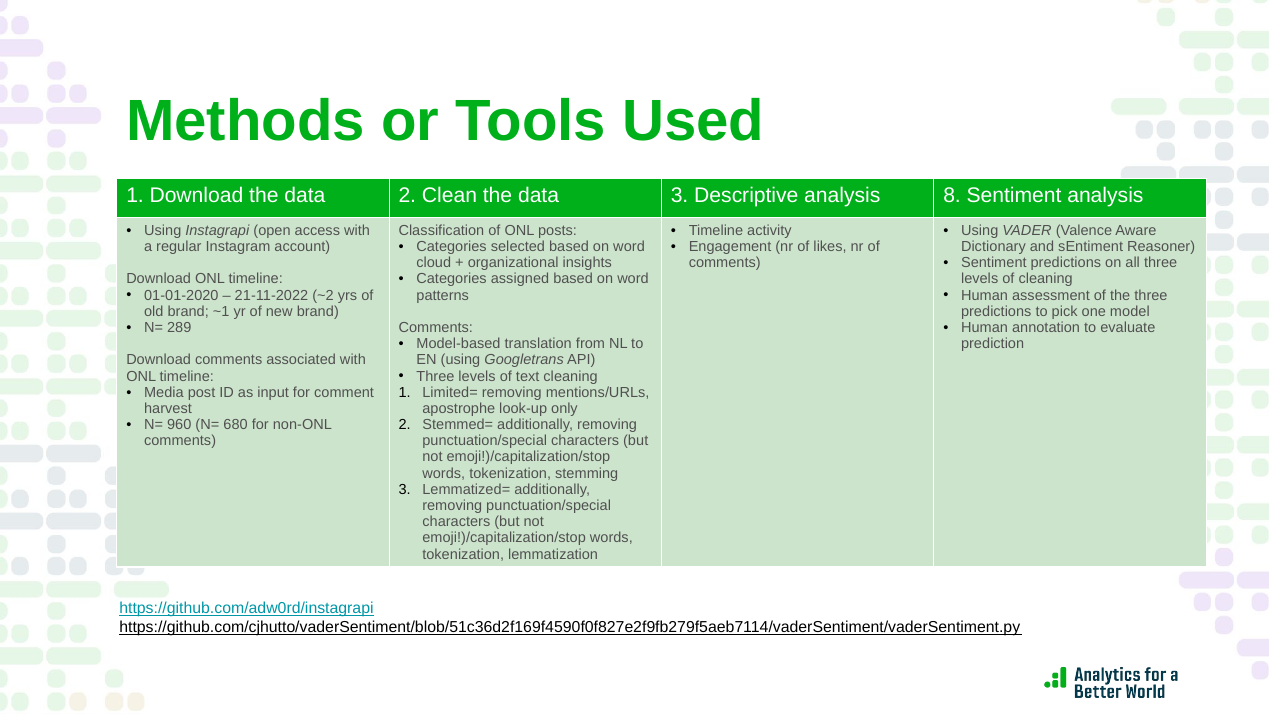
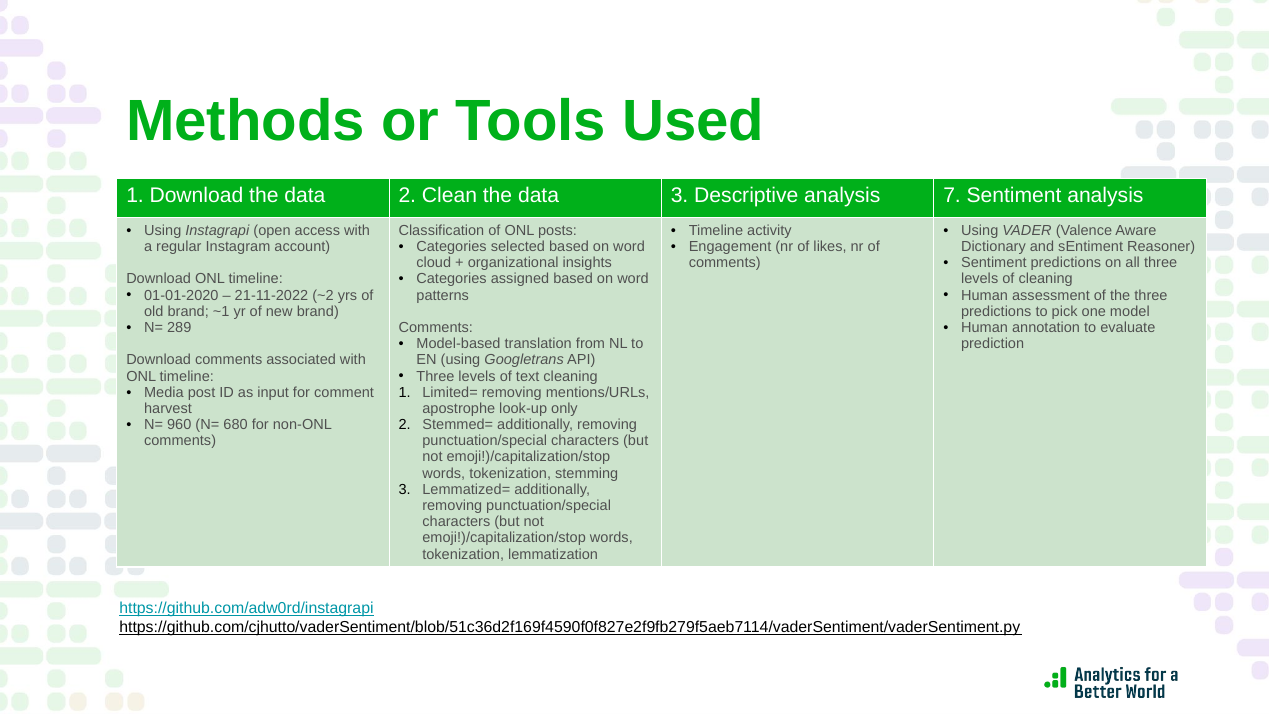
8: 8 -> 7
